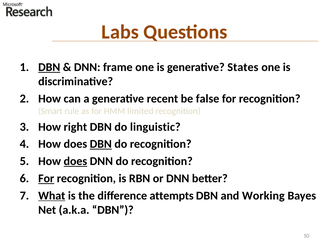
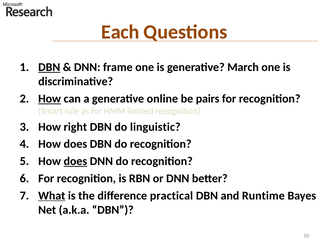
Labs: Labs -> Each
States: States -> March
How at (50, 99) underline: none -> present
recent: recent -> online
false: false -> pairs
DBN at (101, 144) underline: present -> none
For at (46, 178) underline: present -> none
attempts: attempts -> practical
Working: Working -> Runtime
